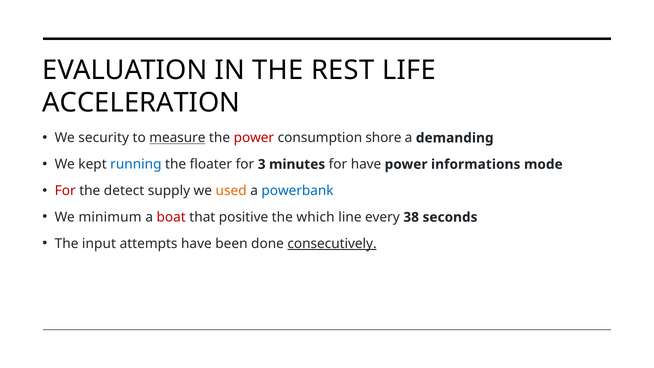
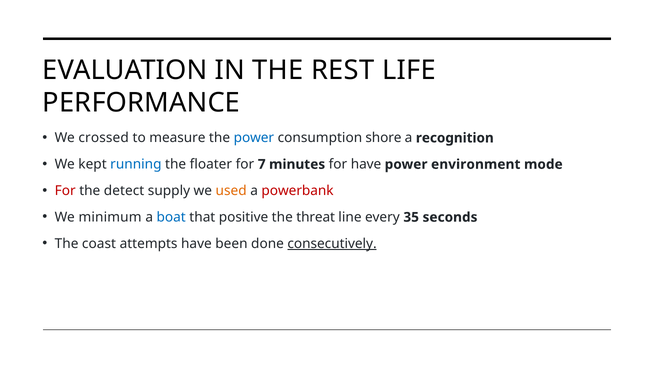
ACCELERATION: ACCELERATION -> PERFORMANCE
security: security -> crossed
measure underline: present -> none
power at (254, 138) colour: red -> blue
demanding: demanding -> recognition
3: 3 -> 7
informations: informations -> environment
powerbank colour: blue -> red
boat colour: red -> blue
which: which -> threat
38: 38 -> 35
input: input -> coast
